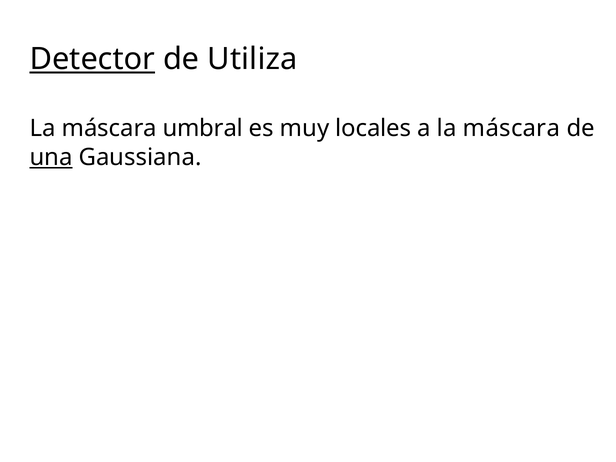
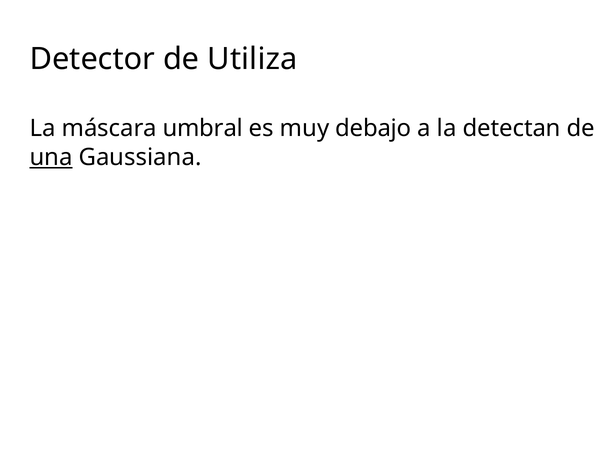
Detector underline: present -> none
locales: locales -> debajo
a la máscara: máscara -> detectan
